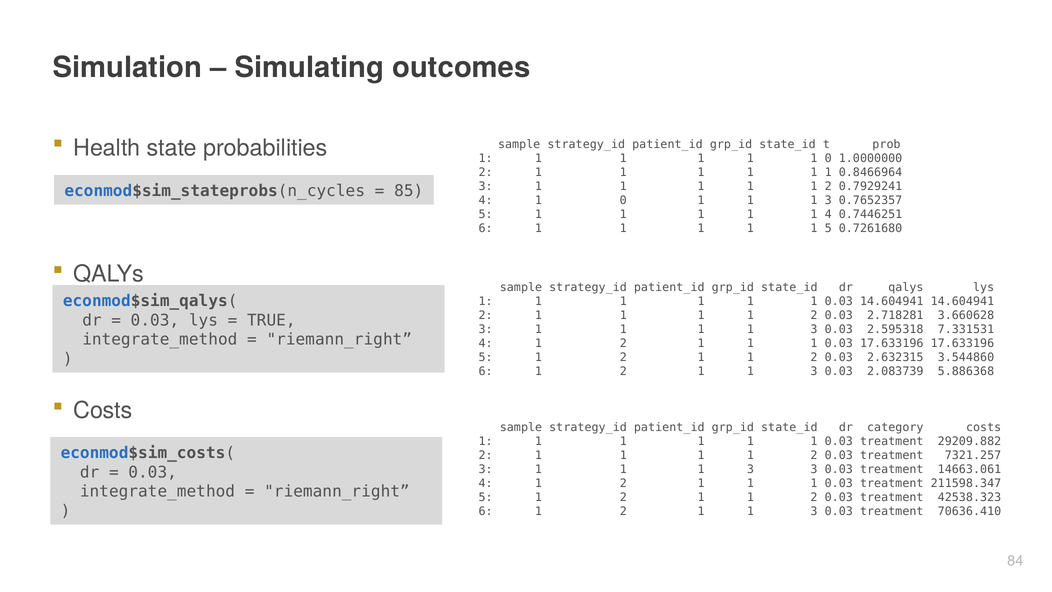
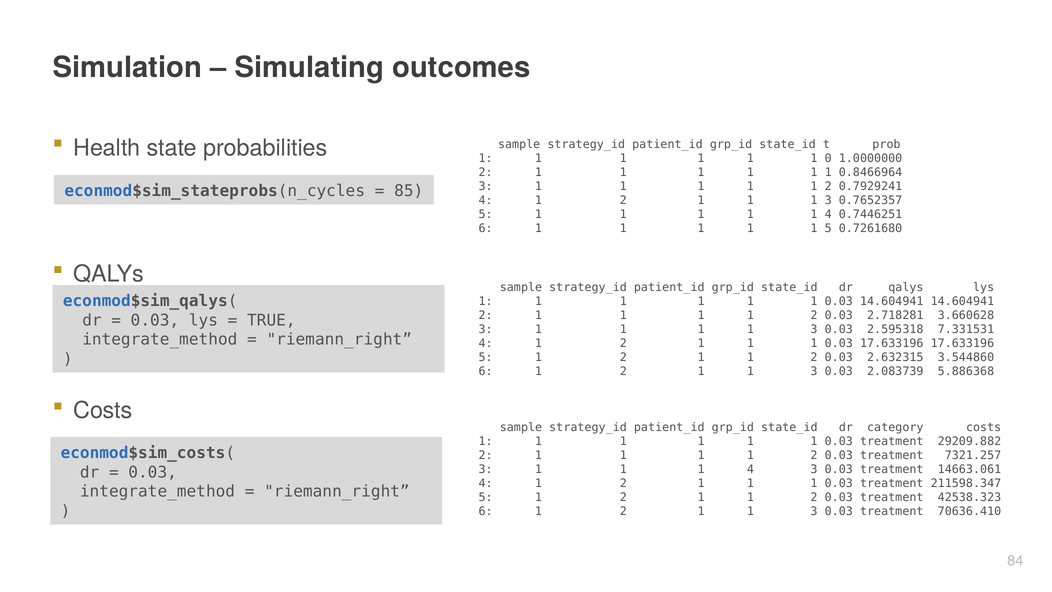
0 at (623, 200): 0 -> 2
3 at (750, 469): 3 -> 4
